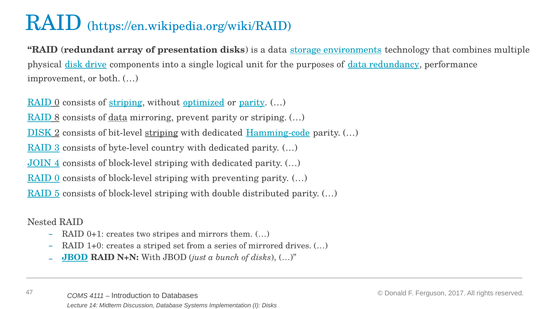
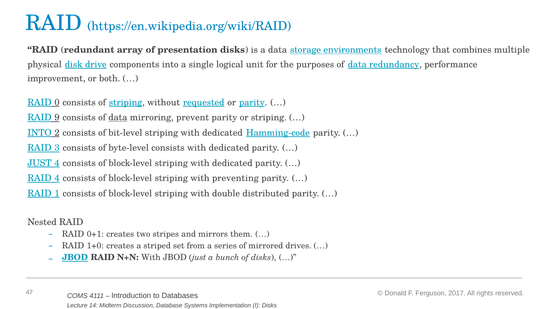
optimized: optimized -> requested
8: 8 -> 9
DISK at (39, 133): DISK -> INTO
striping at (161, 133) underline: present -> none
byte-level country: country -> consists
JOIN at (39, 163): JOIN -> JUST
0 at (57, 178): 0 -> 4
5: 5 -> 1
